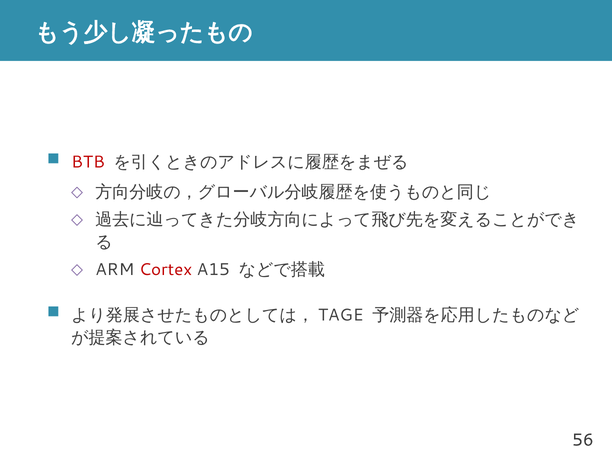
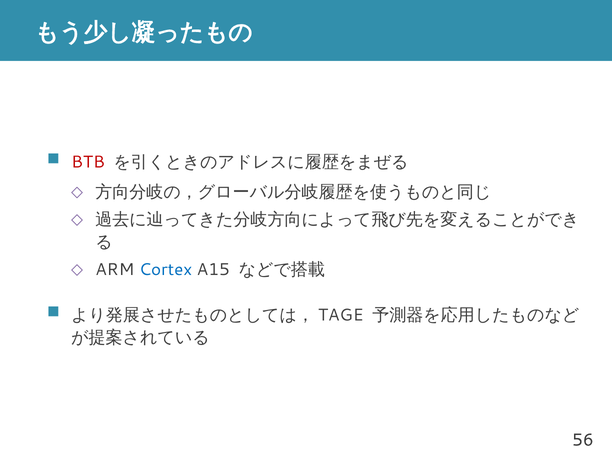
Cortex colour: red -> blue
